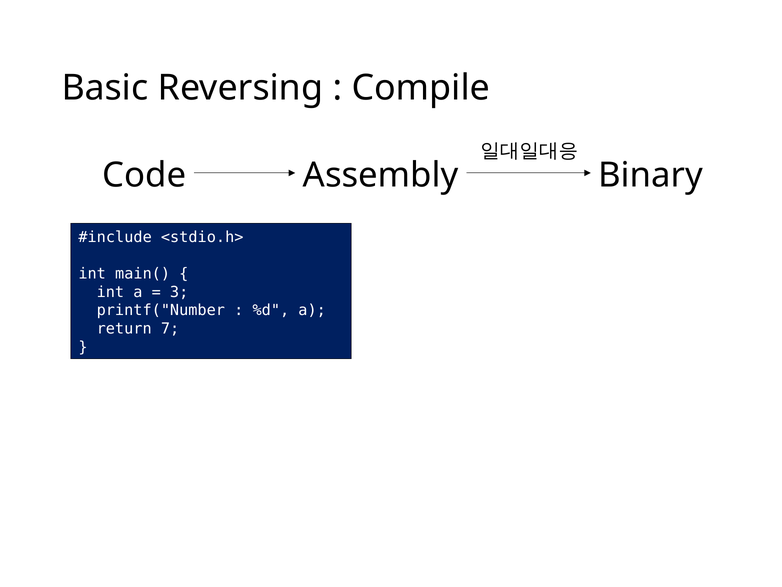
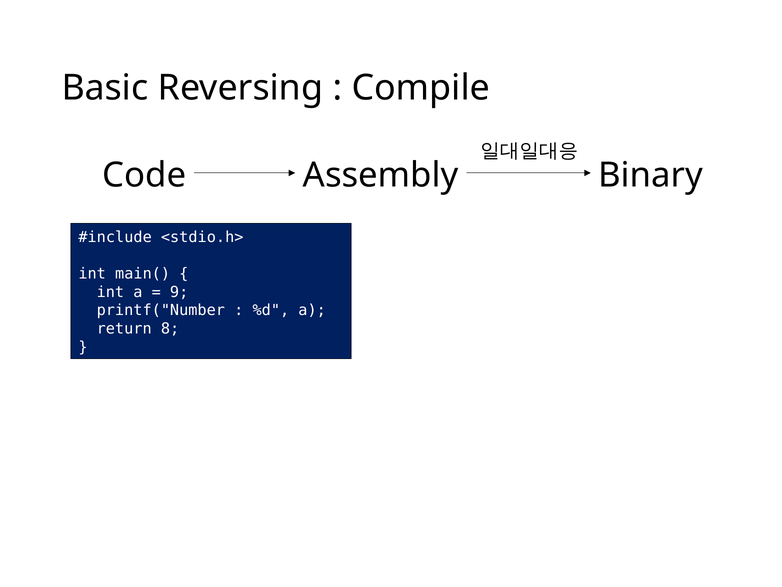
3: 3 -> 9
7: 7 -> 8
